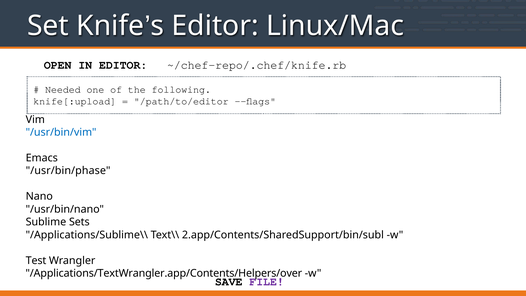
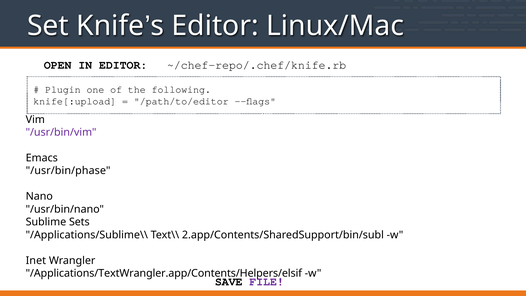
Needed: Needed -> Plugin
/usr/bin/vim colour: blue -> purple
Test: Test -> Inet
/Applications/TextWrangler.app/Contents/Helpers/over: /Applications/TextWrangler.app/Contents/Helpers/over -> /Applications/TextWrangler.app/Contents/Helpers/elsif
